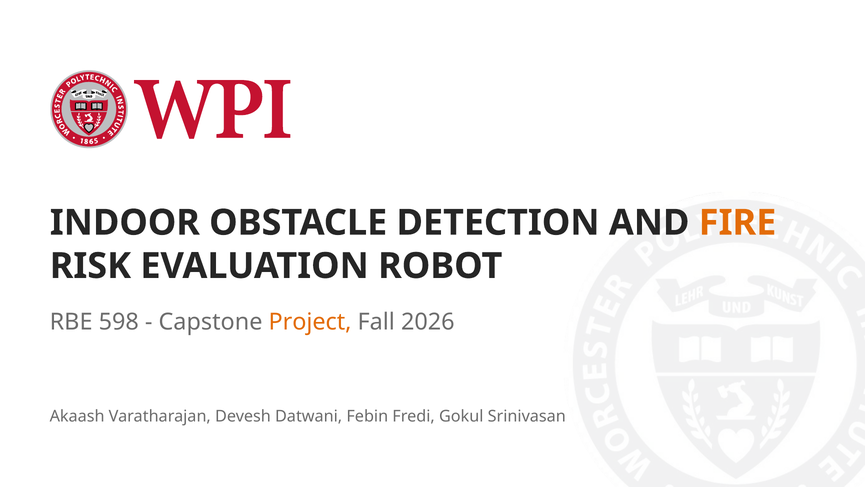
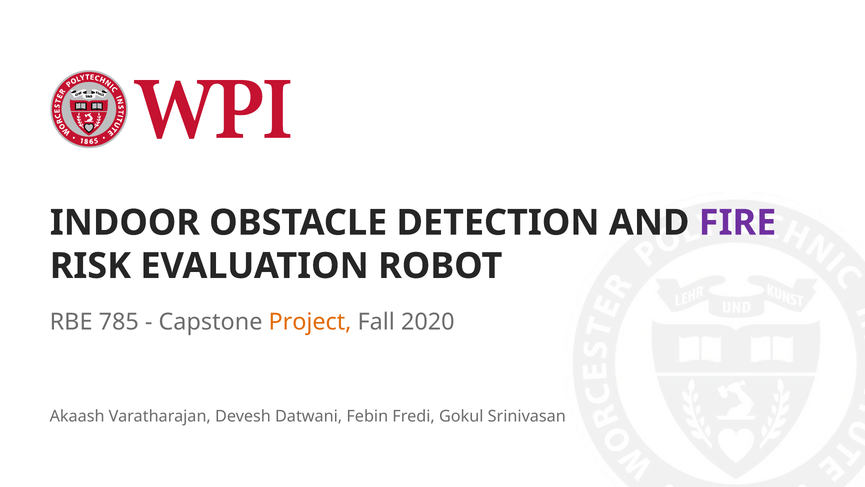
FIRE colour: orange -> purple
598: 598 -> 785
2026: 2026 -> 2020
